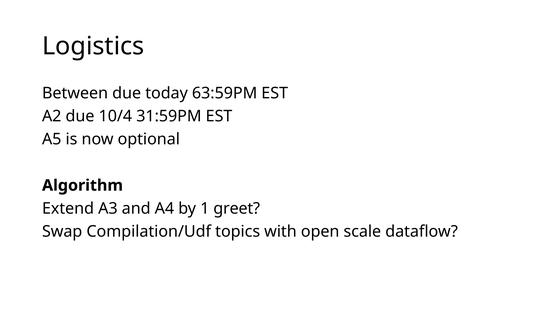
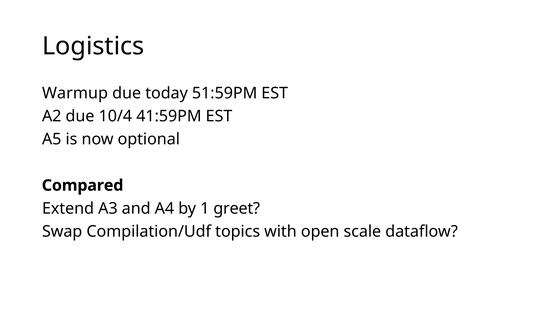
Between: Between -> Warmup
63:59PM: 63:59PM -> 51:59PM
31:59PM: 31:59PM -> 41:59PM
Algorithm: Algorithm -> Compared
